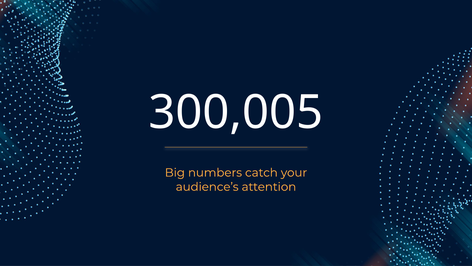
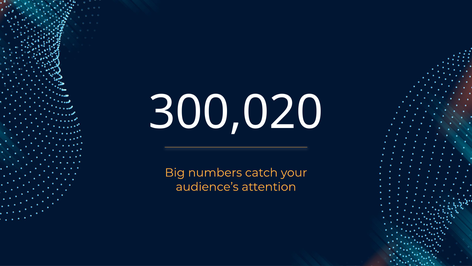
300,005: 300,005 -> 300,020
